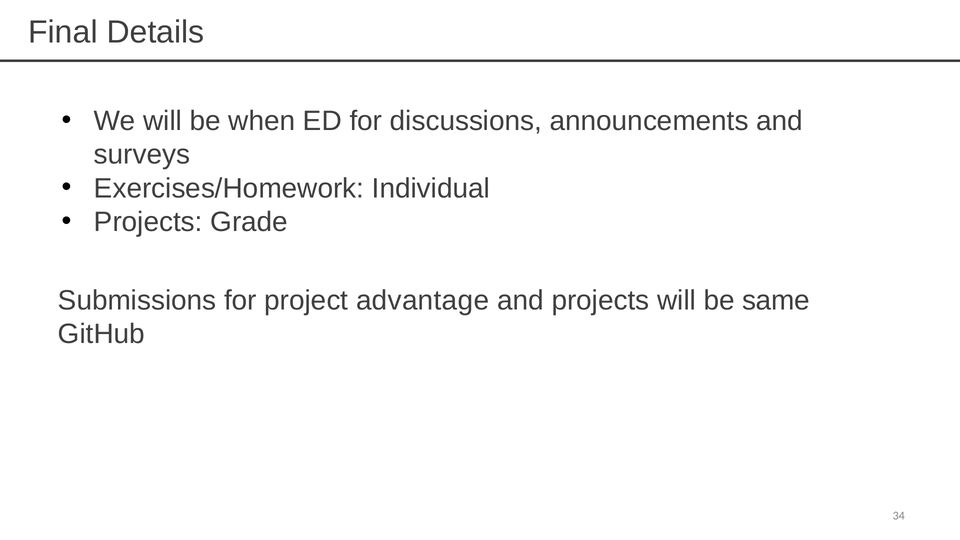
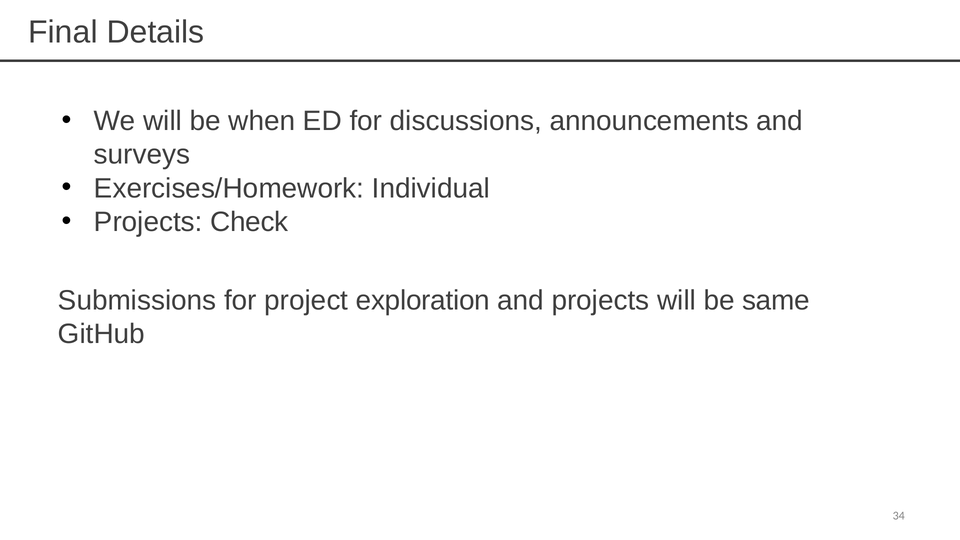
Grade: Grade -> Check
advantage: advantage -> exploration
